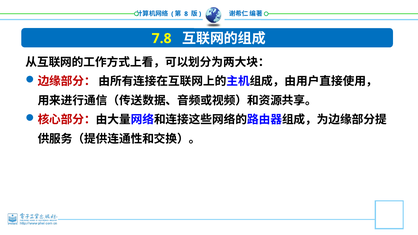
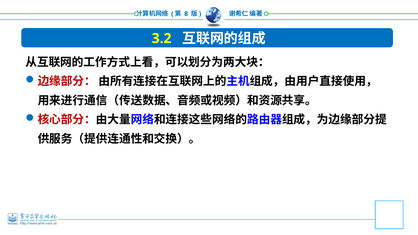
7.8: 7.8 -> 3.2
